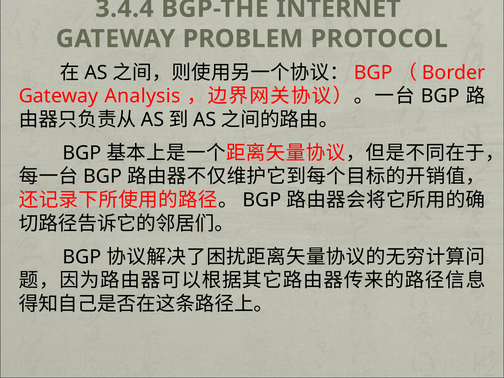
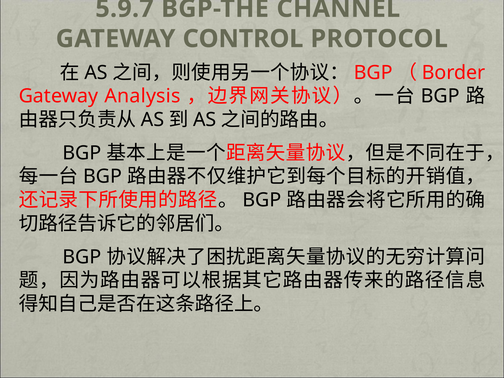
3.4.4: 3.4.4 -> 5.9.7
INTERNET: INTERNET -> CHANNEL
PROBLEM: PROBLEM -> CONTROL
